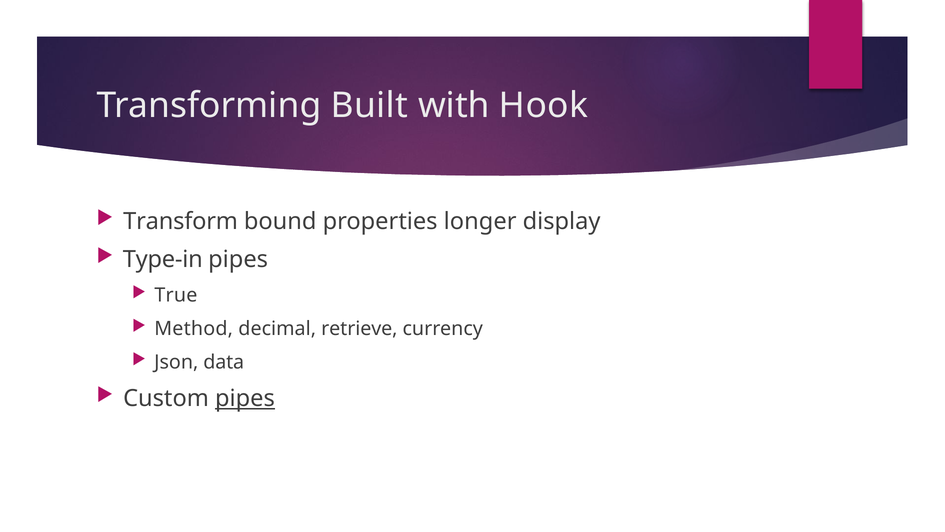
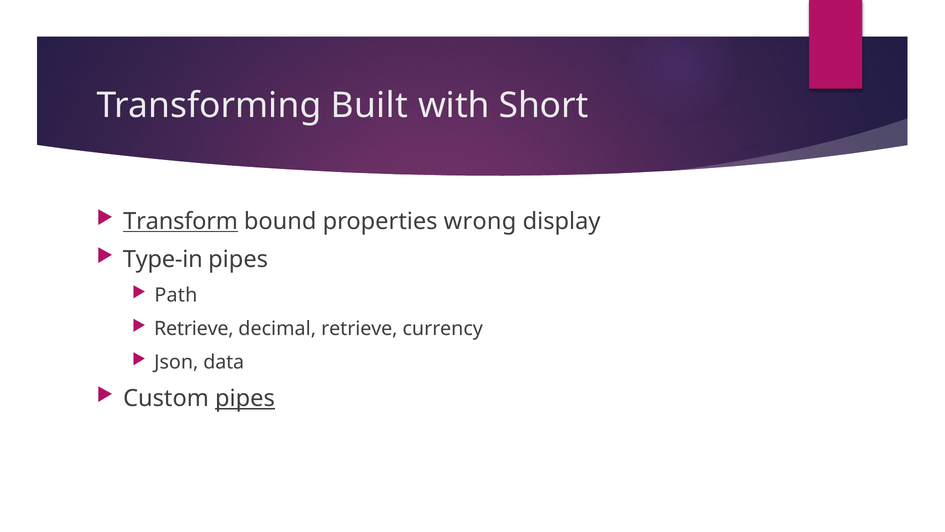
Hook: Hook -> Short
Transform underline: none -> present
longer: longer -> wrong
True: True -> Path
Method at (194, 328): Method -> Retrieve
